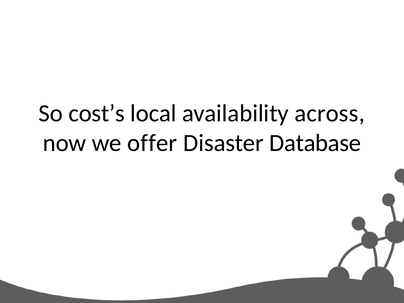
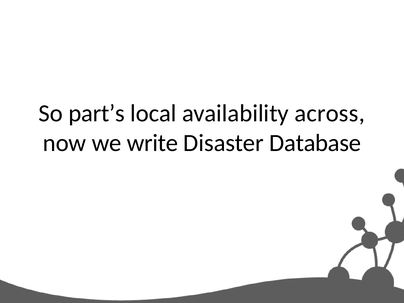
cost’s: cost’s -> part’s
offer: offer -> write
